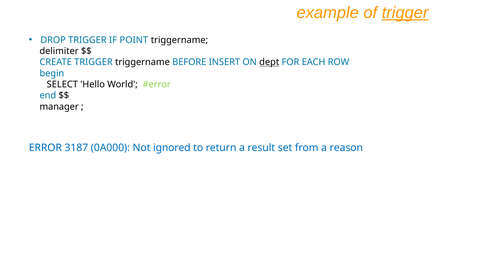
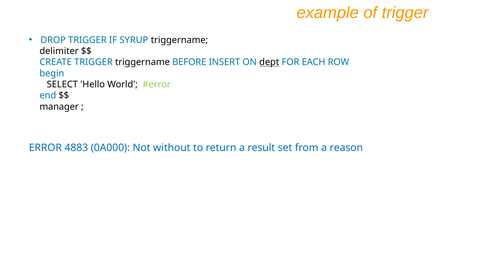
trigger at (405, 13) underline: present -> none
POINT: POINT -> SYRUP
3187: 3187 -> 4883
ignored: ignored -> without
